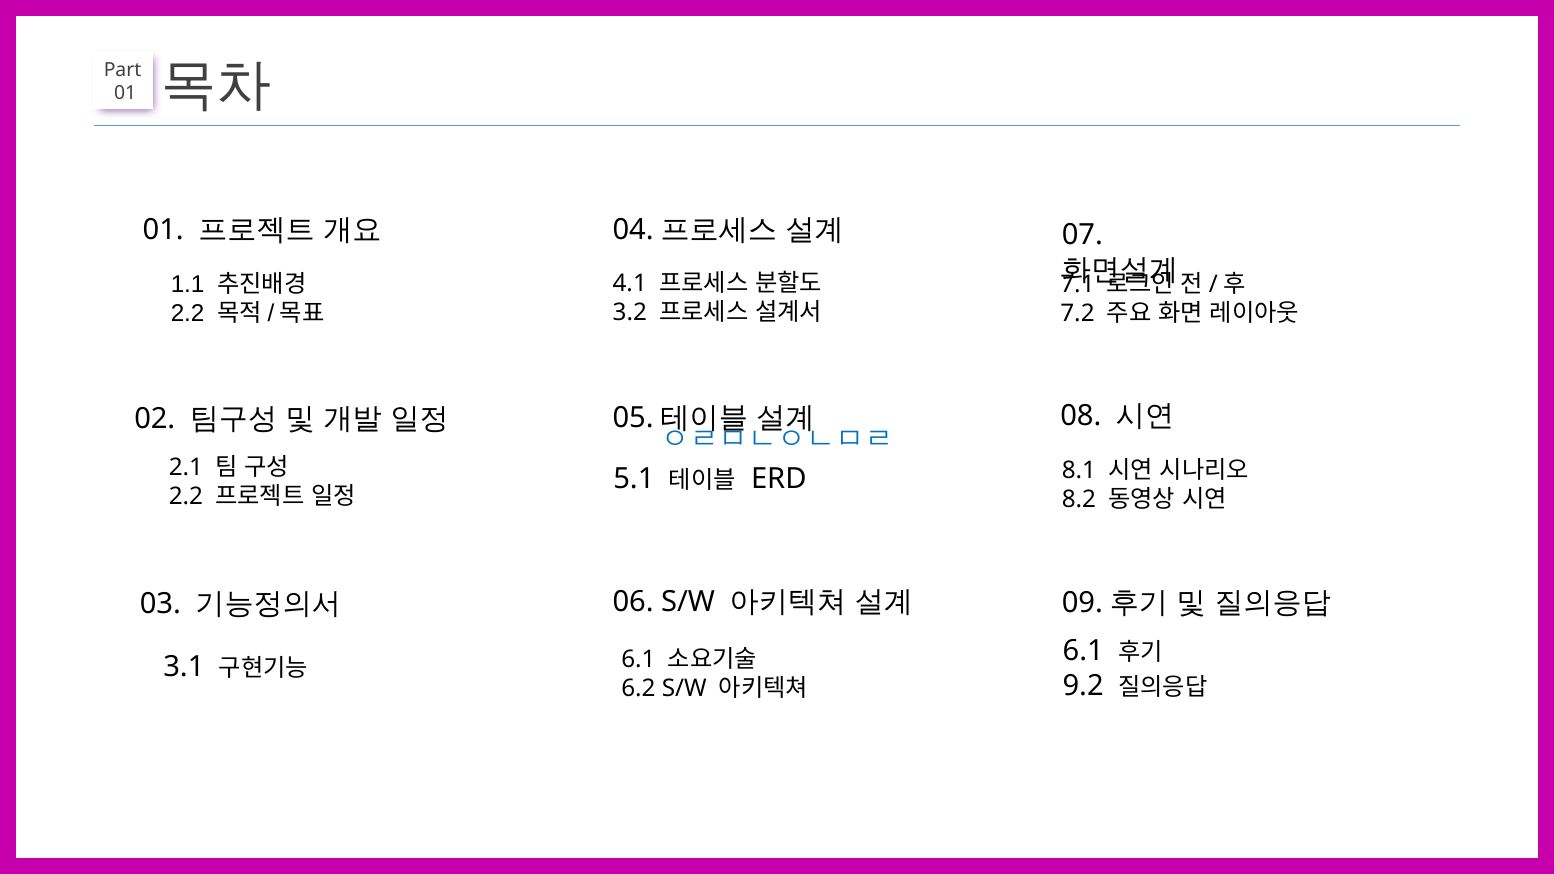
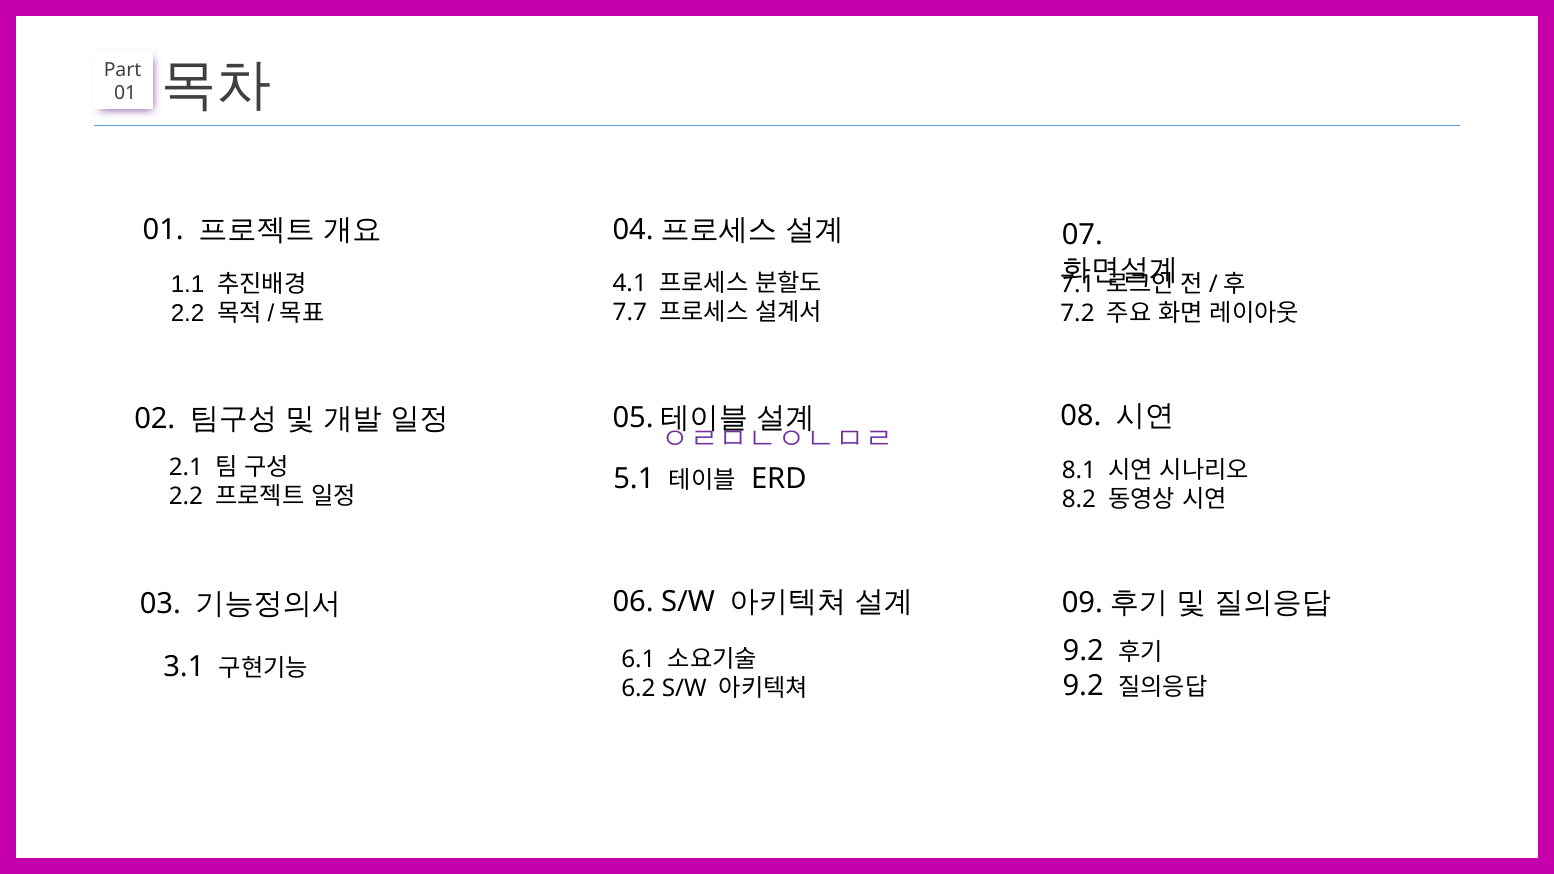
3.2: 3.2 -> 7.7
ㅇㄹㅁㄴㅇㄴㅁㄹ colour: blue -> purple
6.1 at (1083, 651): 6.1 -> 9.2
